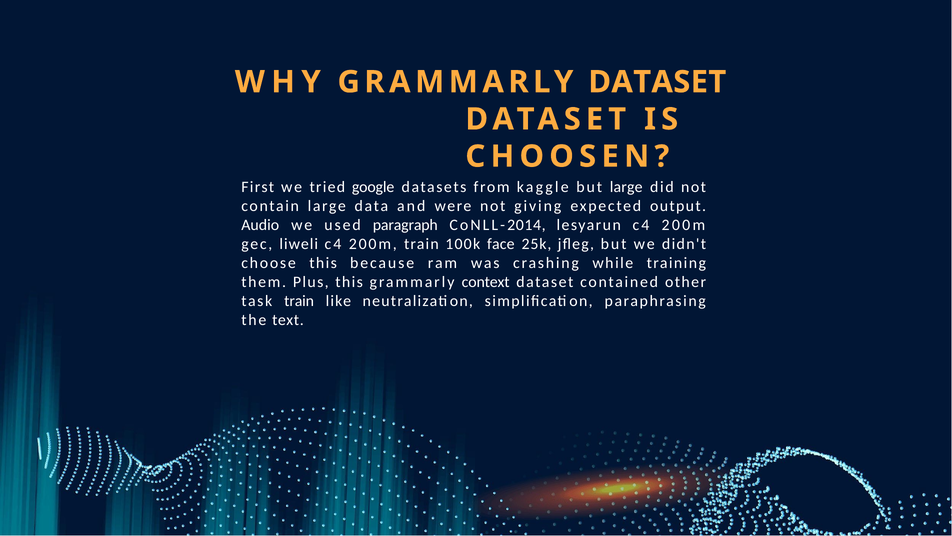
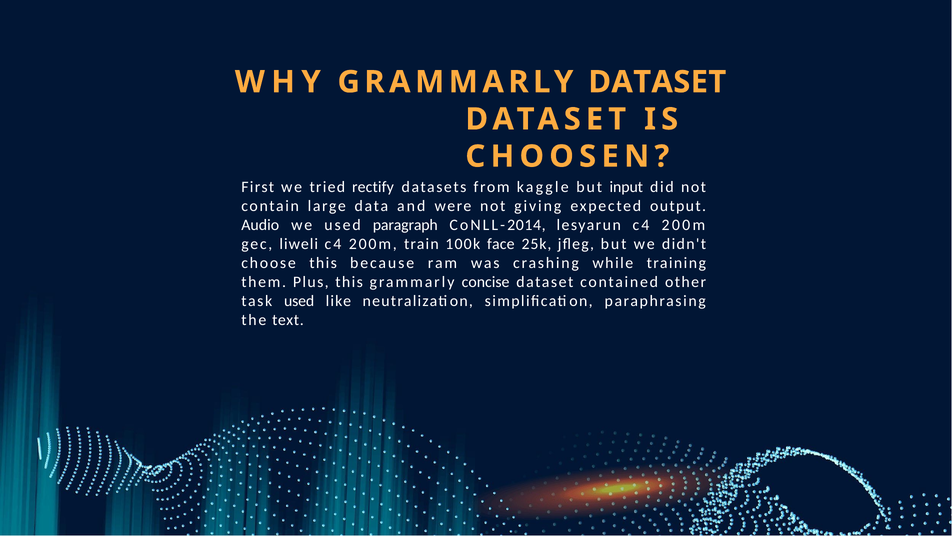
google: google -> rectify
but large: large -> input
context: context -> concise
task train: train -> used
